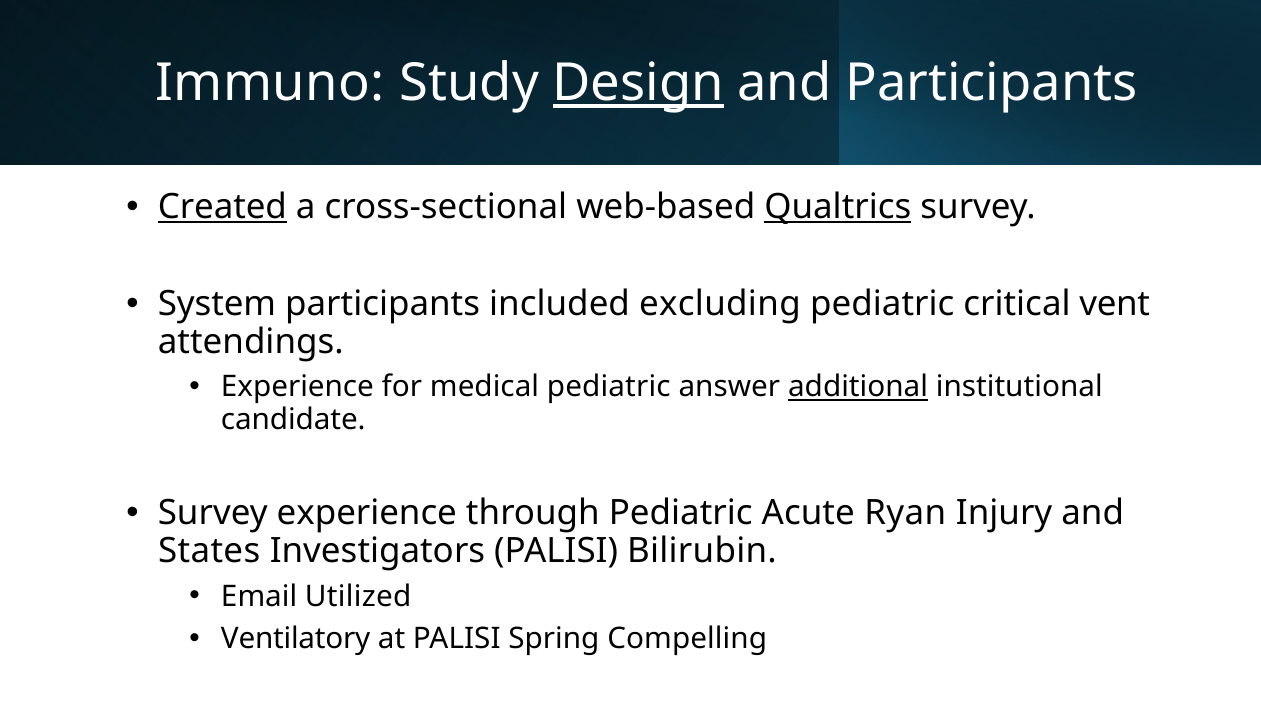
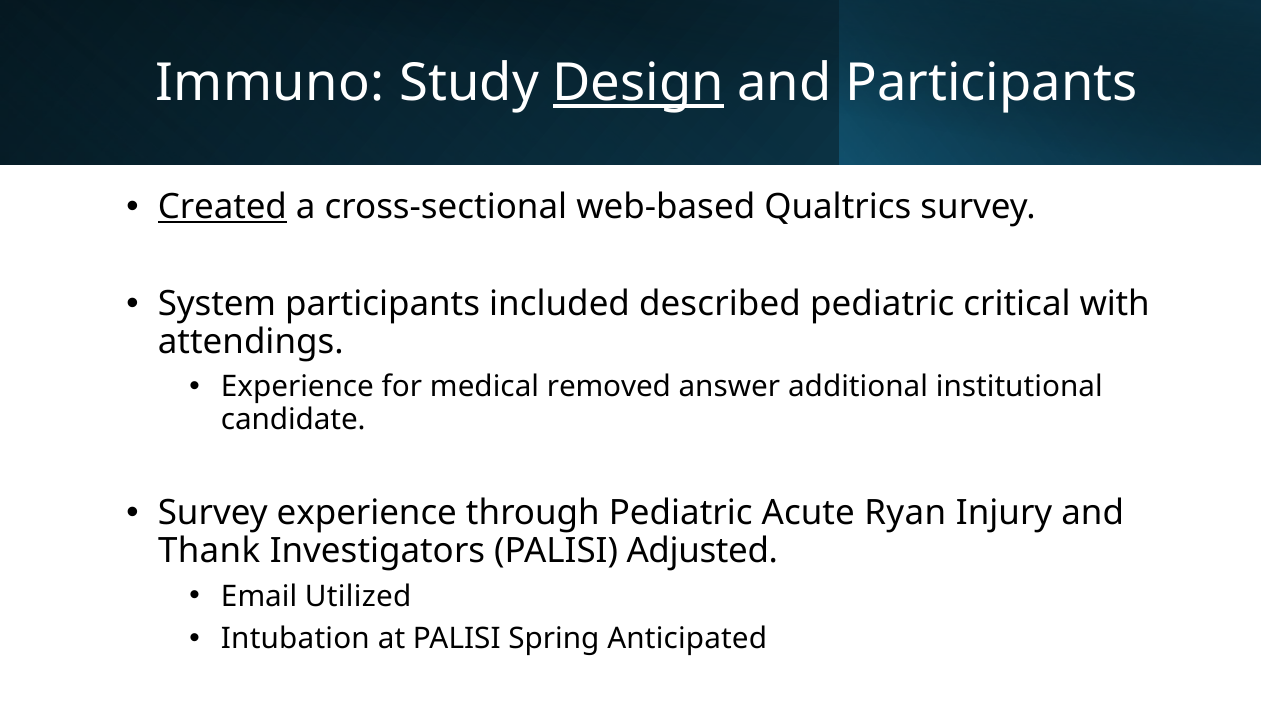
Qualtrics underline: present -> none
excluding: excluding -> described
vent: vent -> with
medical pediatric: pediatric -> removed
additional underline: present -> none
States: States -> Thank
Bilirubin: Bilirubin -> Adjusted
Ventilatory: Ventilatory -> Intubation
Compelling: Compelling -> Anticipated
